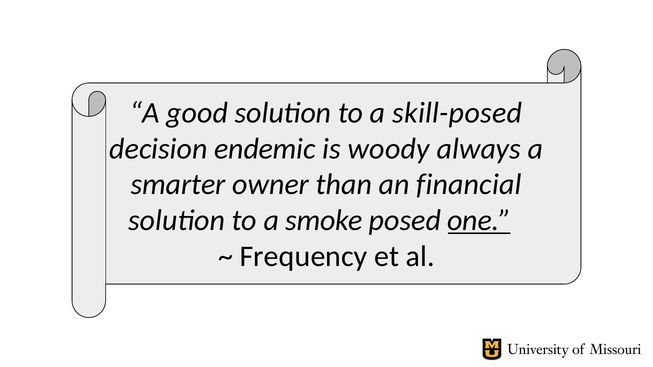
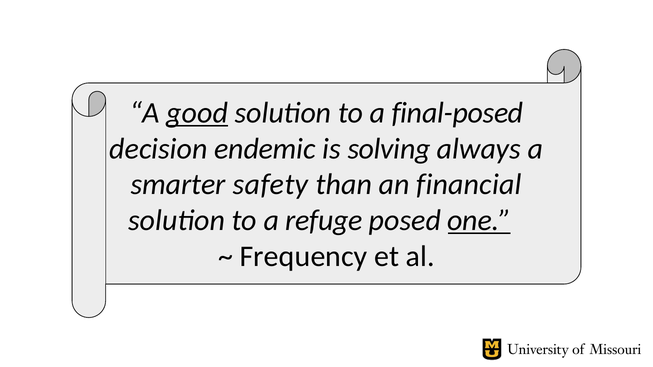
good underline: none -> present
skill-posed: skill-posed -> final-posed
woody: woody -> solving
owner: owner -> safety
smoke: smoke -> refuge
